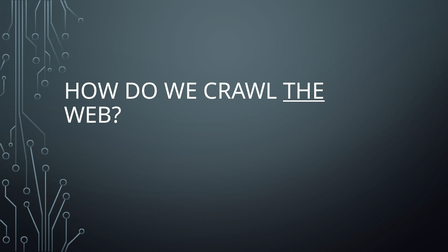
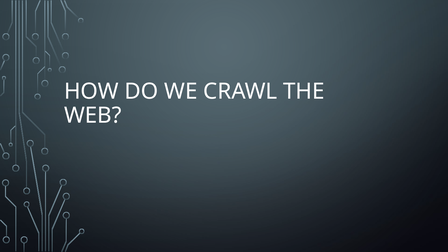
THE underline: present -> none
